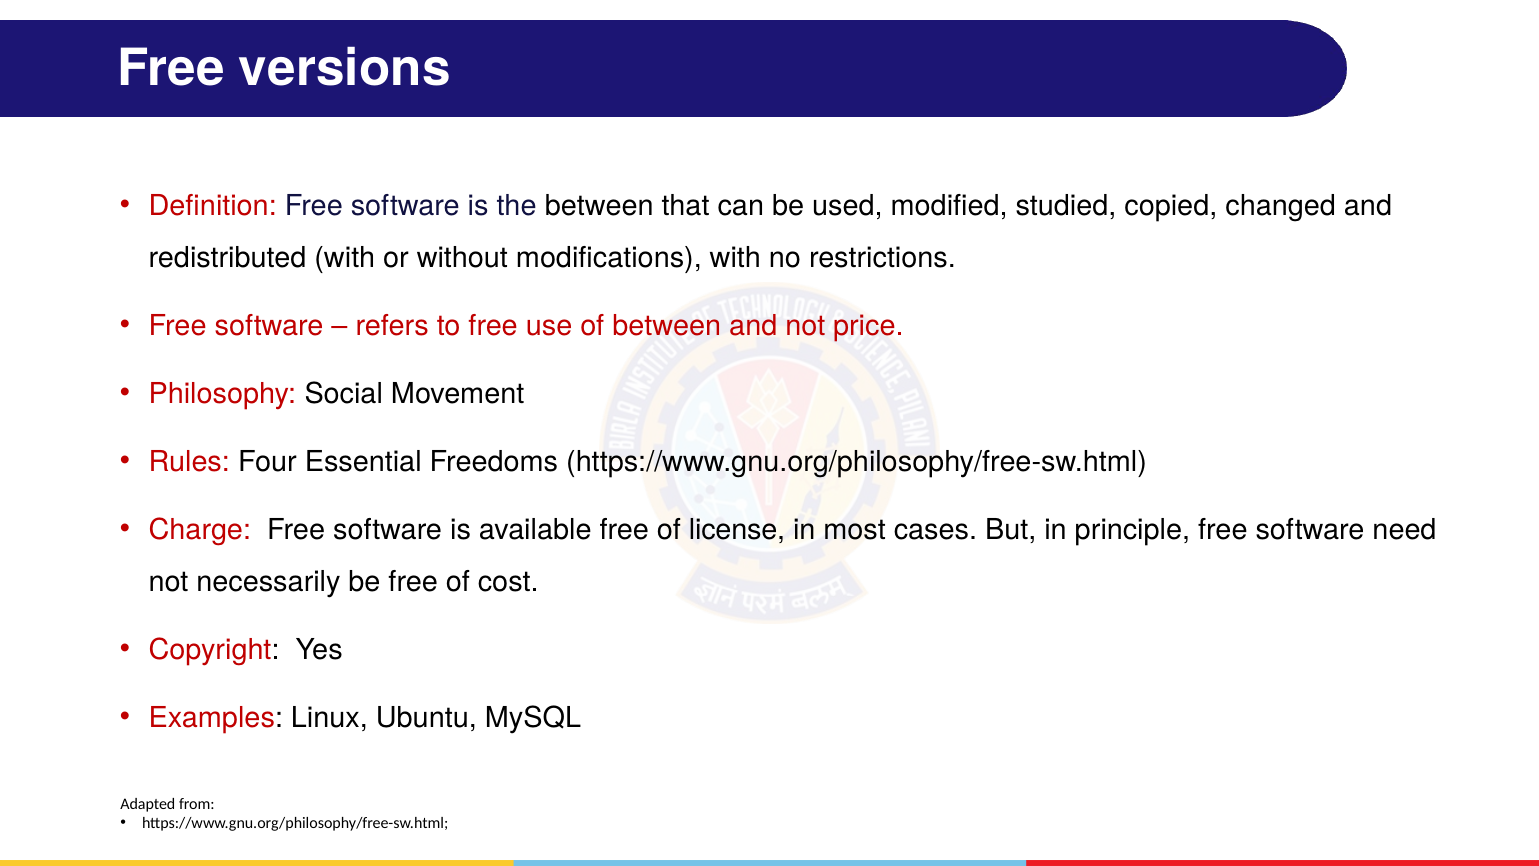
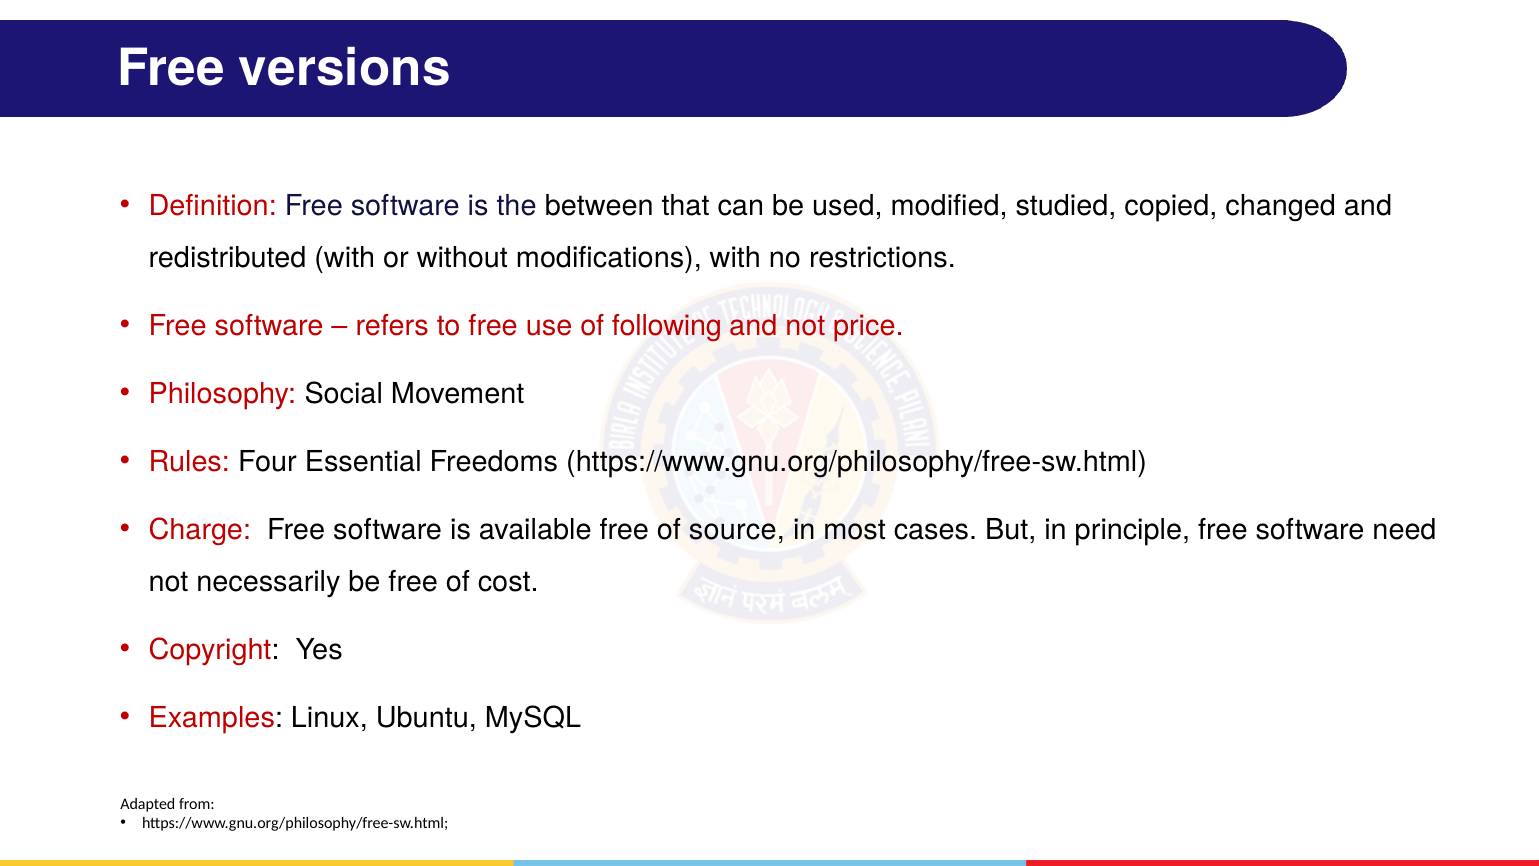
of between: between -> following
license: license -> source
